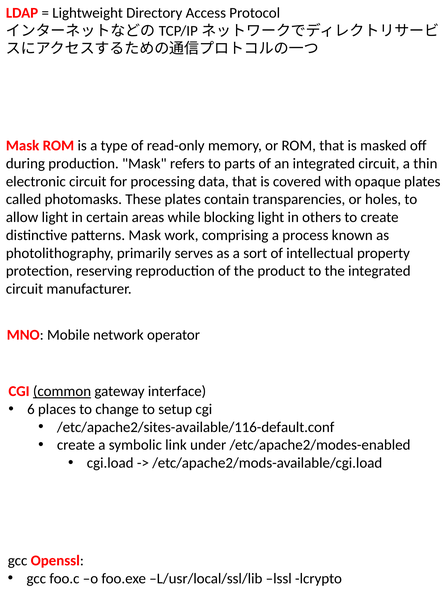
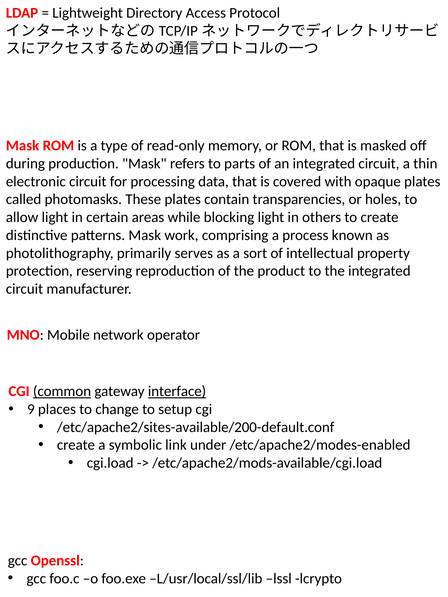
interface underline: none -> present
6: 6 -> 9
/etc/apache2/sites-available/116-default.conf: /etc/apache2/sites-available/116-default.conf -> /etc/apache2/sites-available/200-default.conf
